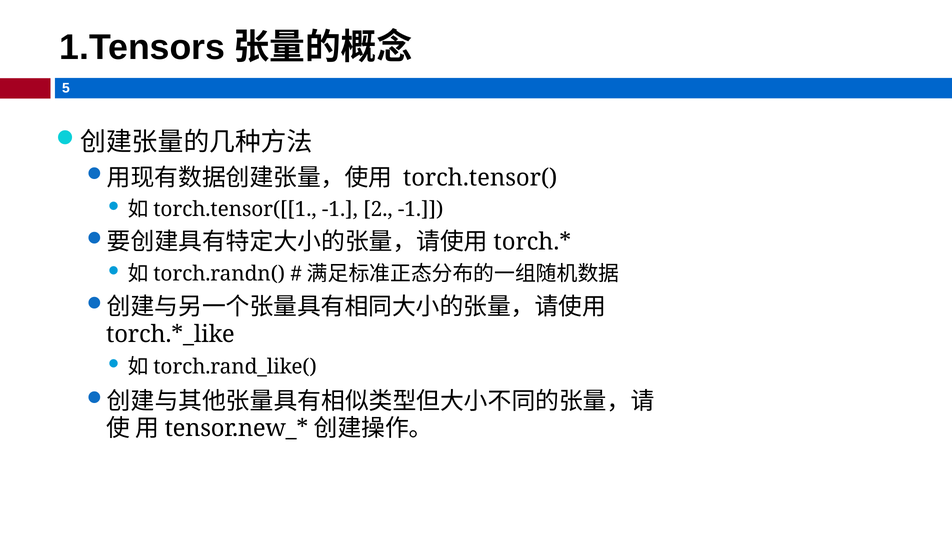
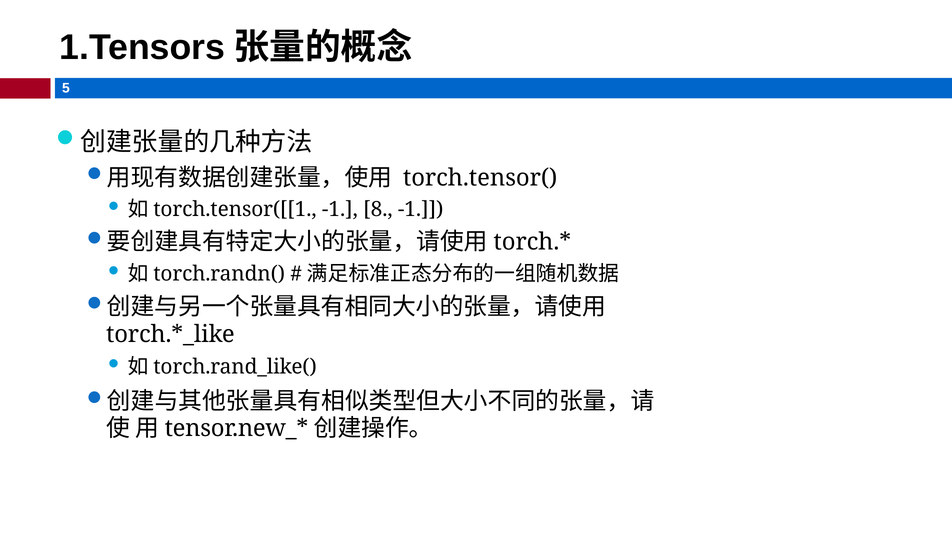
2: 2 -> 8
